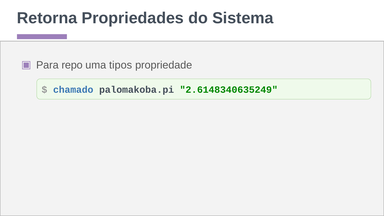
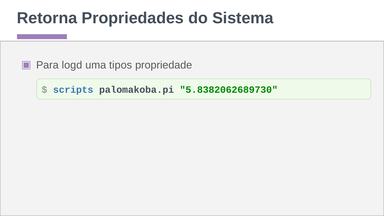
repo: repo -> logd
chamado: chamado -> scripts
2.6148340635249: 2.6148340635249 -> 5.8382062689730
